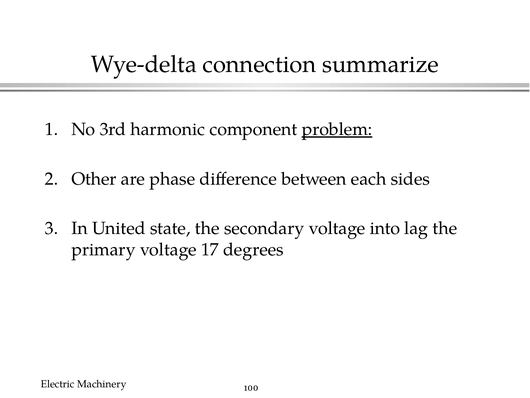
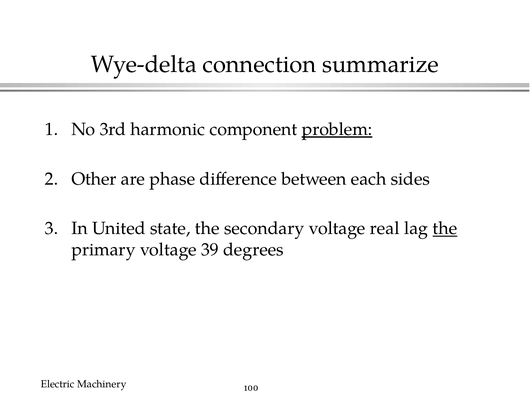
into: into -> real
the at (445, 228) underline: none -> present
17: 17 -> 39
